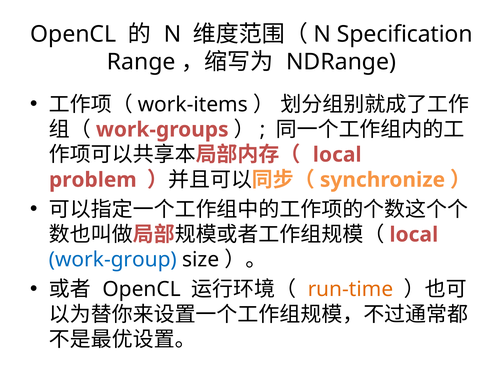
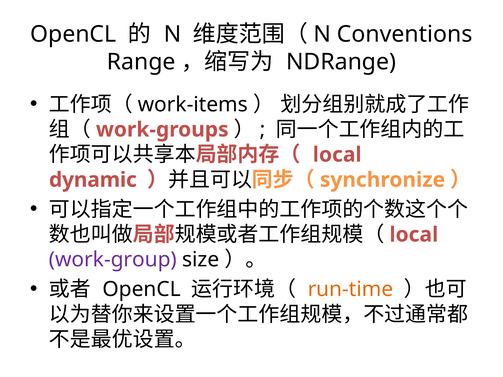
Specification: Specification -> Conventions
problem: problem -> dynamic
work-group colour: blue -> purple
